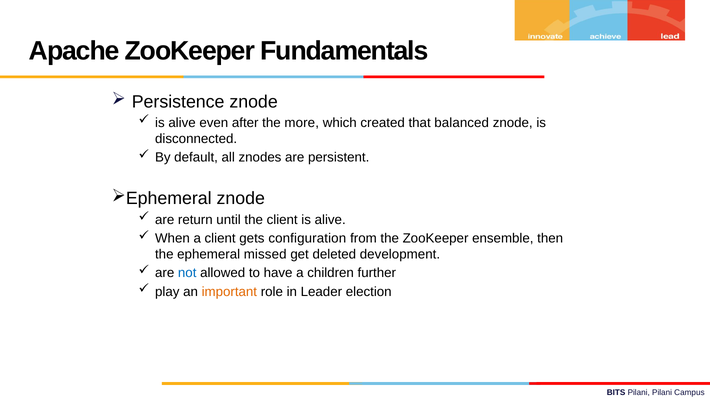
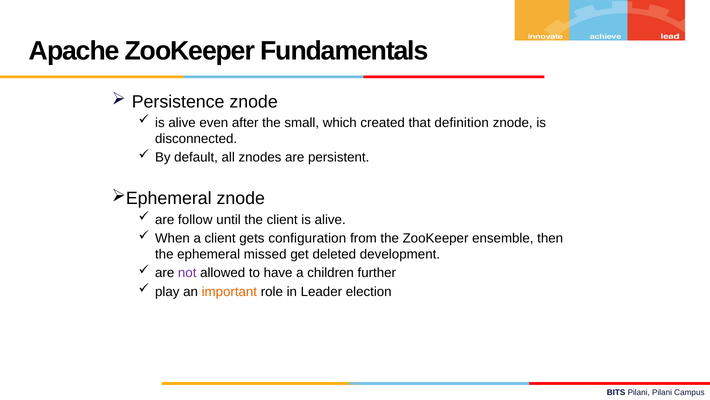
more: more -> small
balanced: balanced -> definition
return: return -> follow
not colour: blue -> purple
